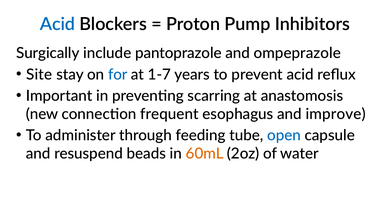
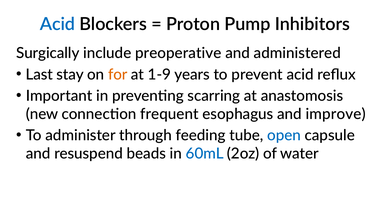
pantoprazole: pantoprazole -> preoperative
ompeprazole: ompeprazole -> administered
Site: Site -> Last
for colour: blue -> orange
1-7: 1-7 -> 1-9
60mL colour: orange -> blue
